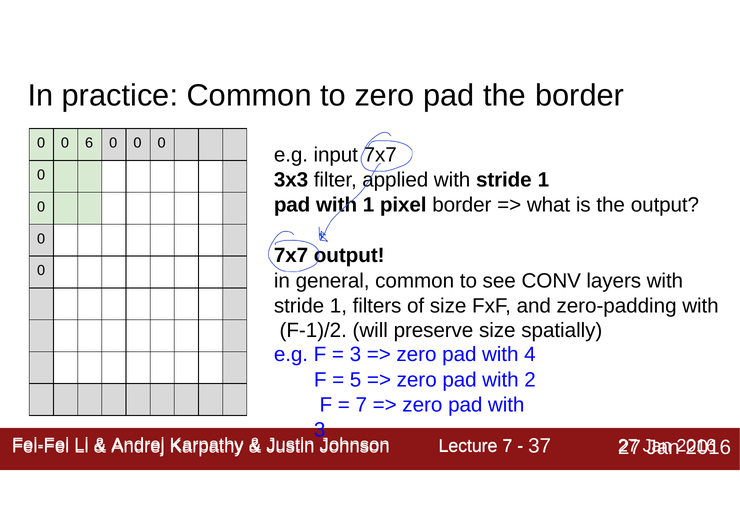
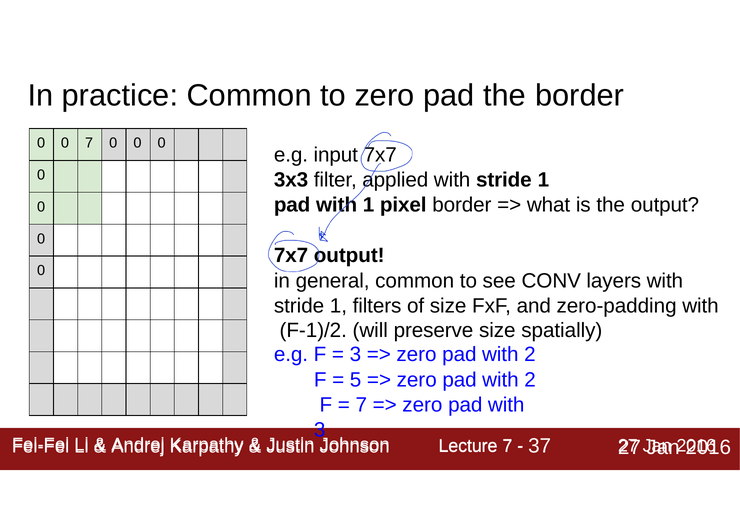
0 6: 6 -> 7
4 at (530, 354): 4 -> 2
